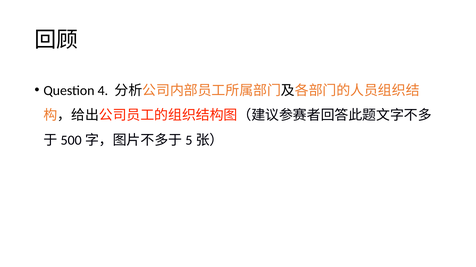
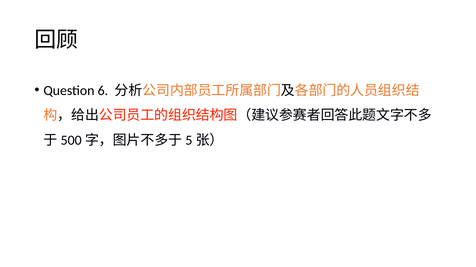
4: 4 -> 6
